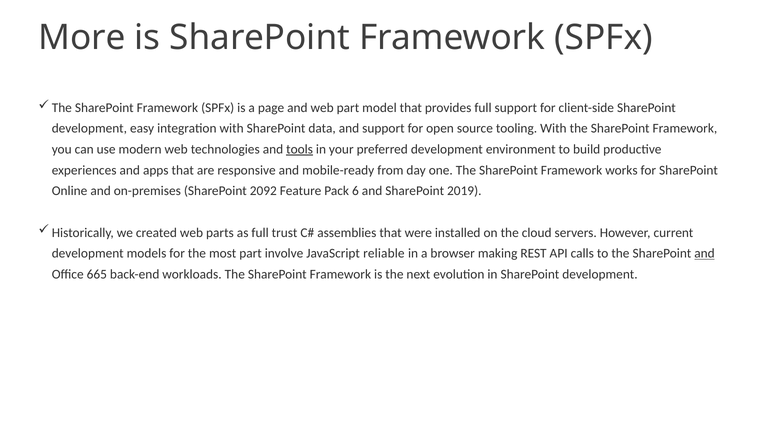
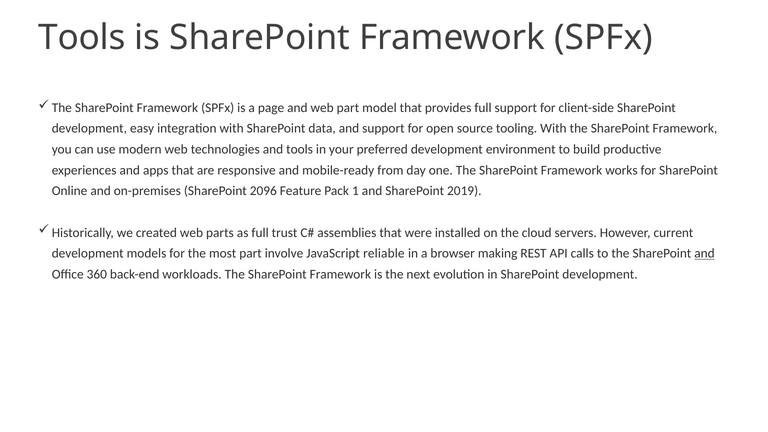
More at (82, 38): More -> Tools
tools at (300, 149) underline: present -> none
2092: 2092 -> 2096
6: 6 -> 1
665: 665 -> 360
